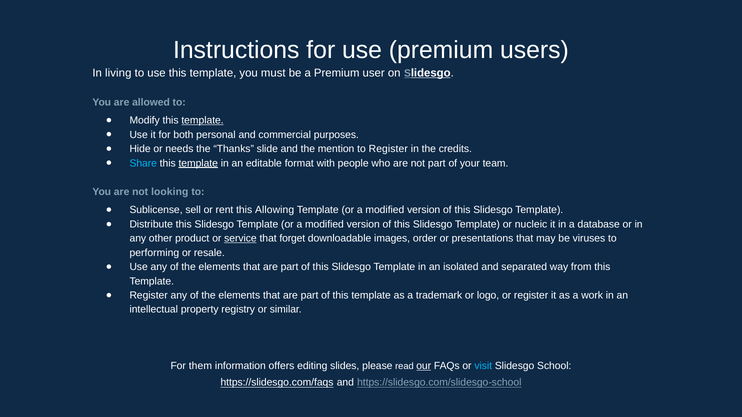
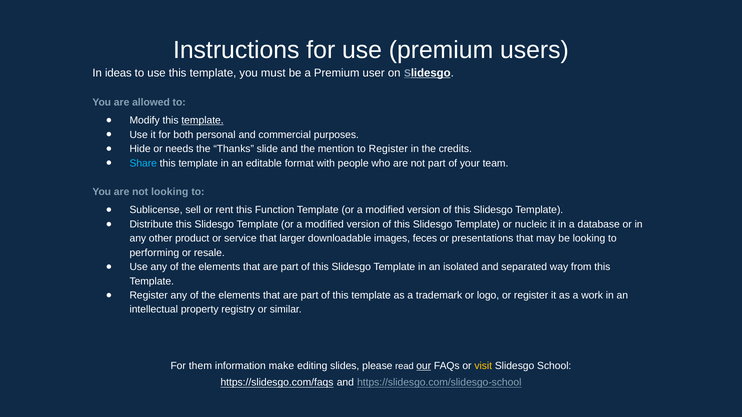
living: living -> ideas
template at (198, 163) underline: present -> none
Allowing: Allowing -> Function
service underline: present -> none
forget: forget -> larger
order: order -> feces
be viruses: viruses -> looking
offers: offers -> make
visit colour: light blue -> yellow
